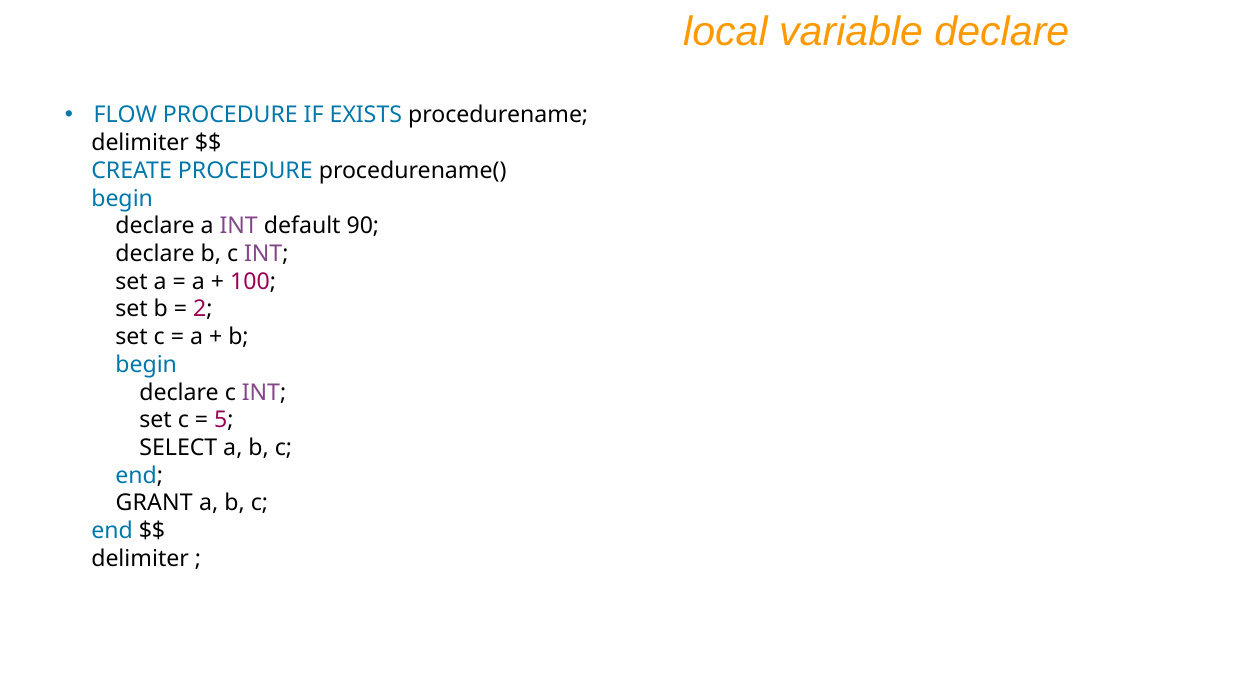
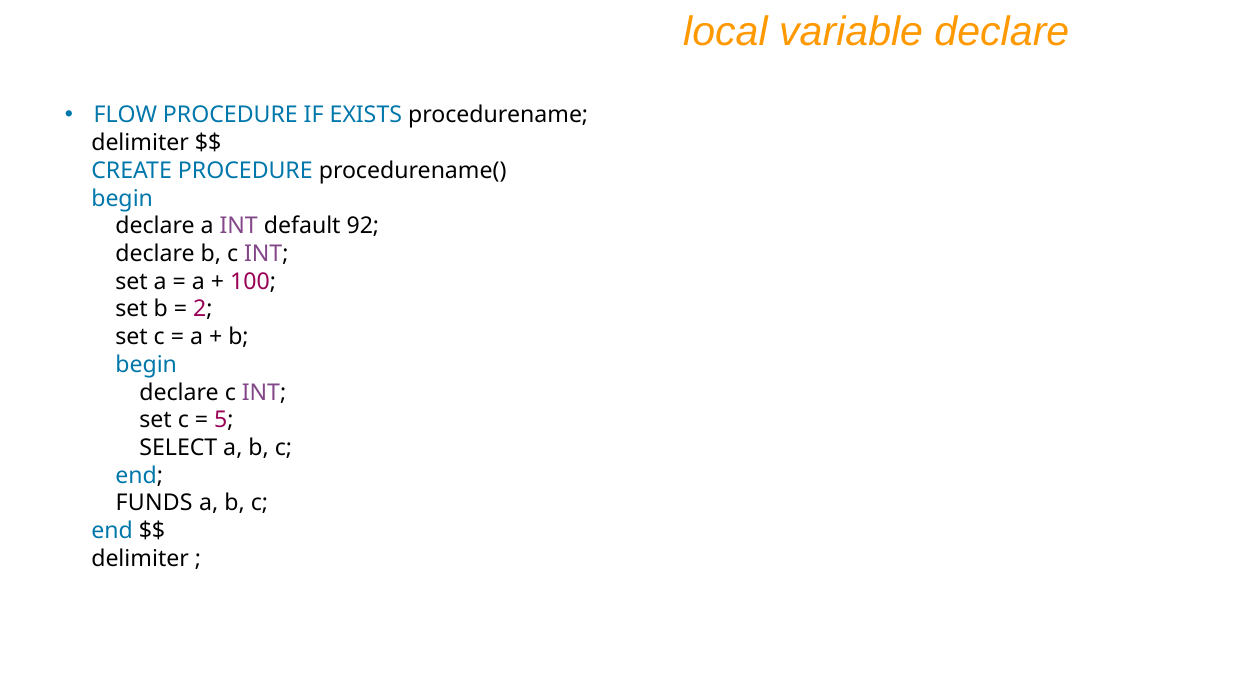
90: 90 -> 92
GRANT: GRANT -> FUNDS
